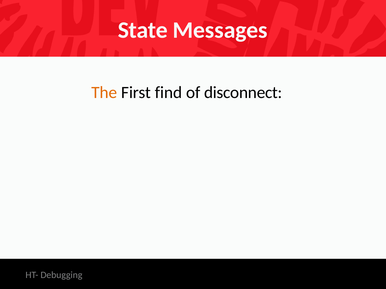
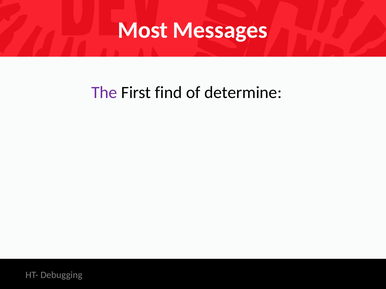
State: State -> Most
The colour: orange -> purple
disconnect: disconnect -> determine
